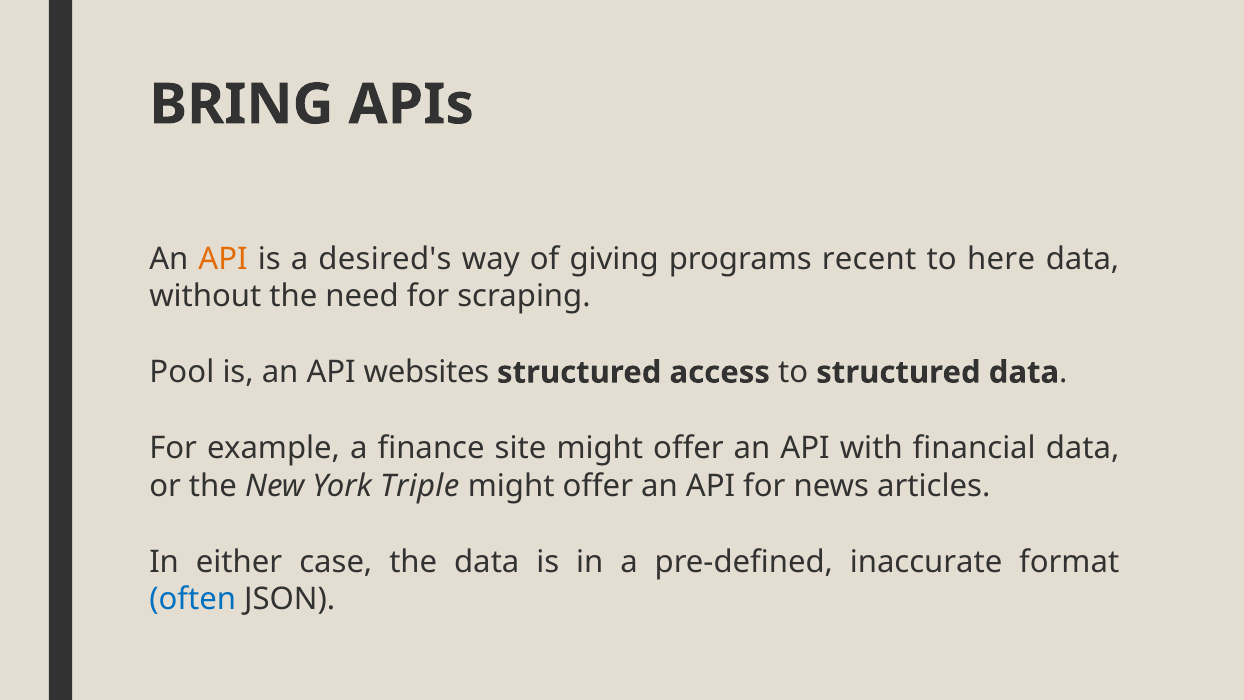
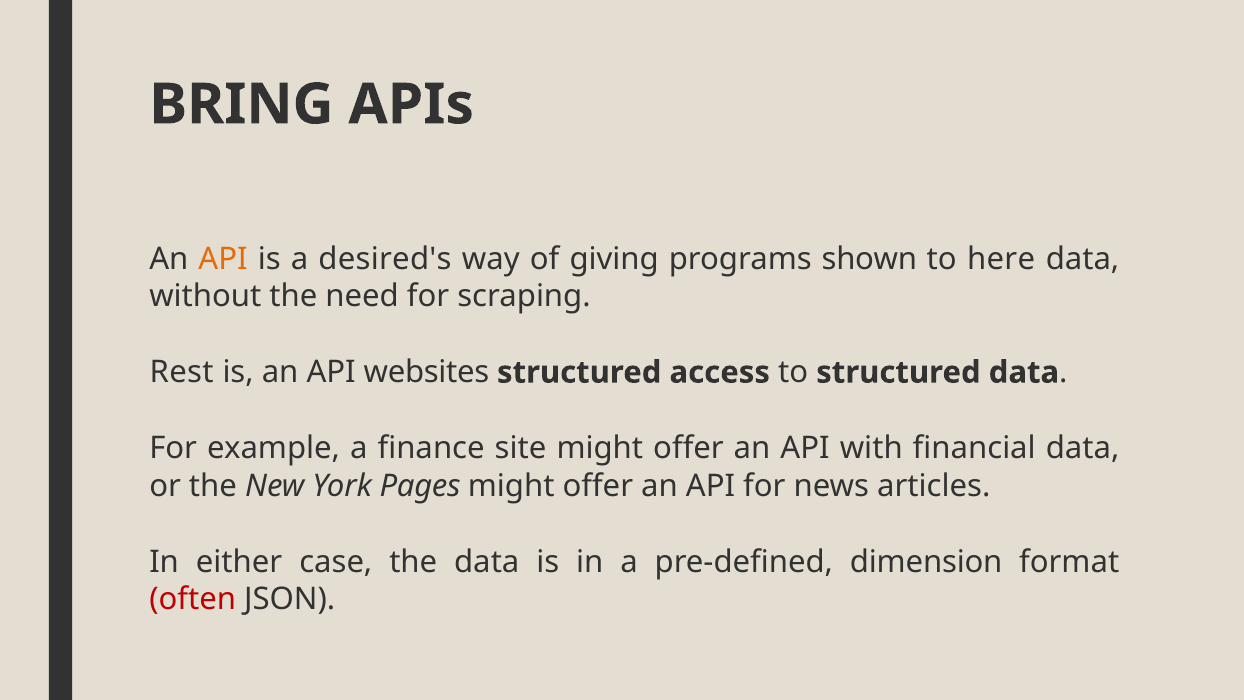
recent: recent -> shown
Pool: Pool -> Rest
Triple: Triple -> Pages
inaccurate: inaccurate -> dimension
often colour: blue -> red
